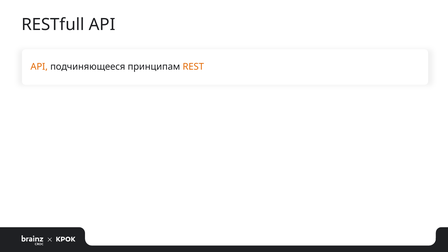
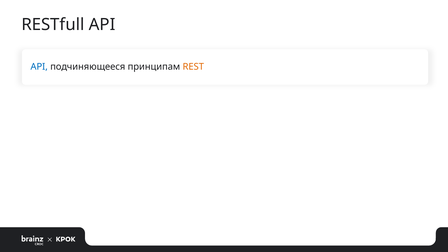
API at (39, 67) colour: orange -> blue
